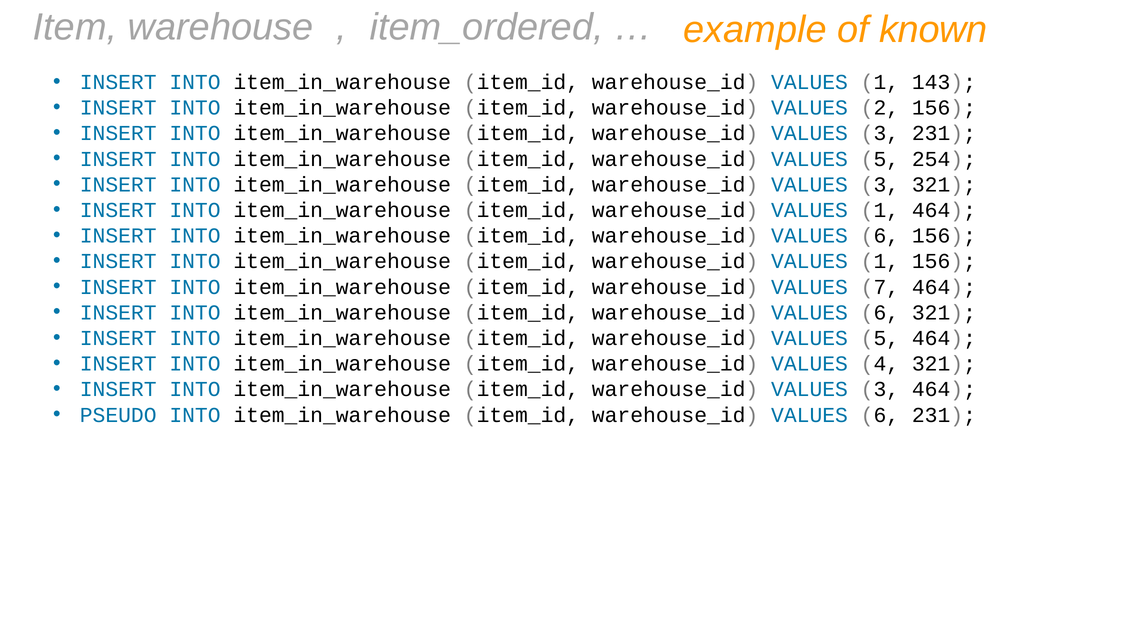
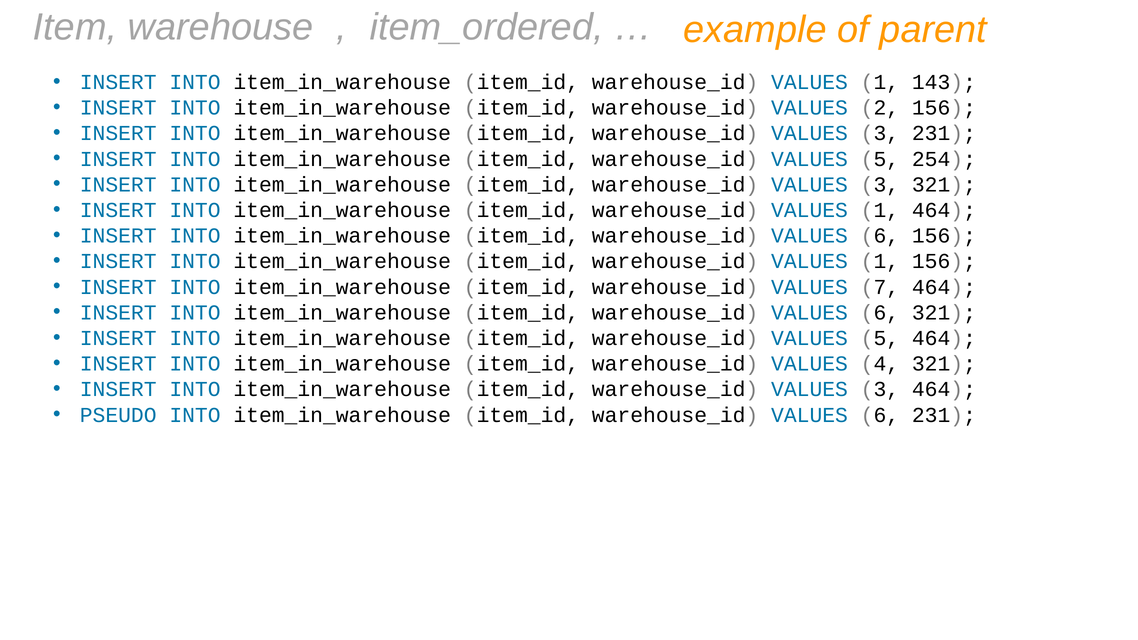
known: known -> parent
